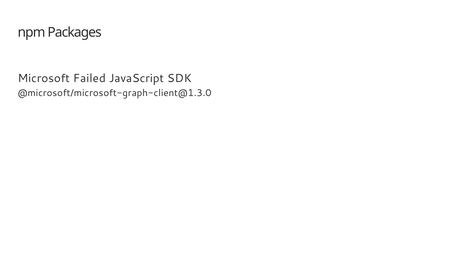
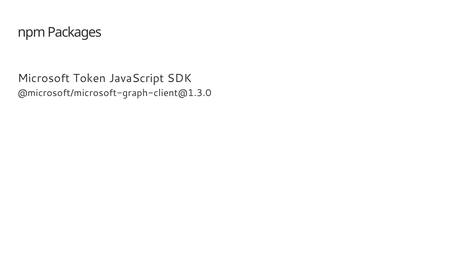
Failed: Failed -> Token
